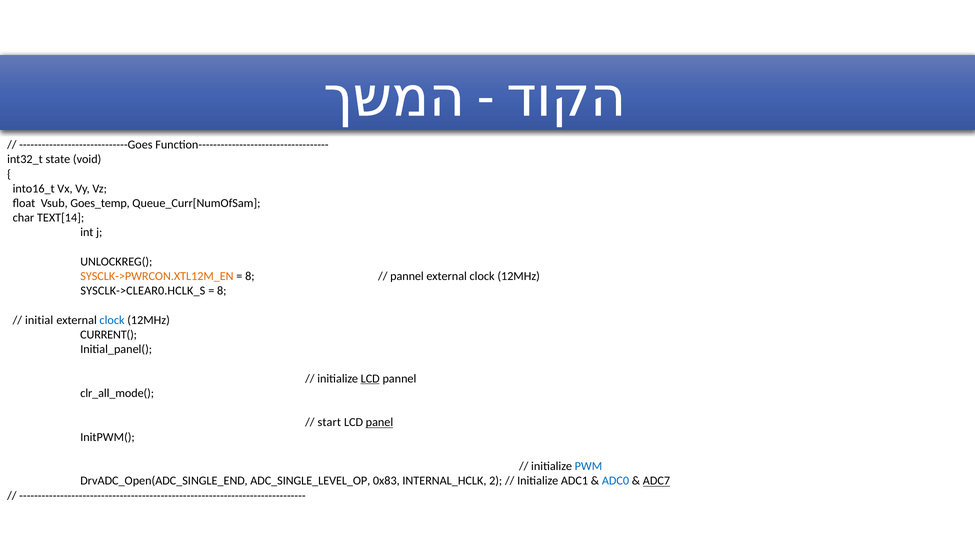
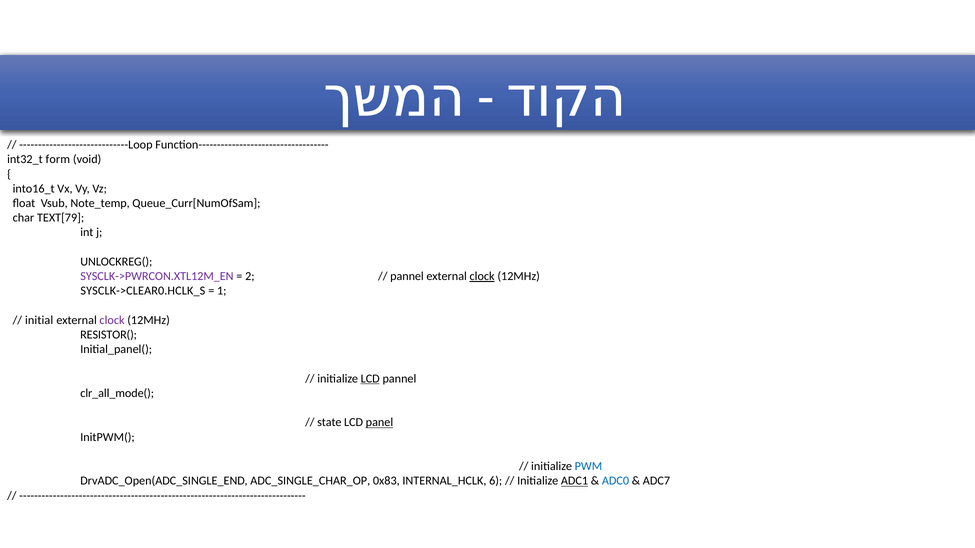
-----------------------------Goes: -----------------------------Goes -> -----------------------------Loop
state: state -> form
Goes_temp: Goes_temp -> Note_temp
TEXT[14: TEXT[14 -> TEXT[79
SYSCLK->PWRCON.XTL12M_EN colour: orange -> purple
8 at (250, 277): 8 -> 2
clock at (482, 277) underline: none -> present
8 at (222, 291): 8 -> 1
clock at (112, 320) colour: blue -> purple
CURRENT(: CURRENT( -> RESISTOR(
start: start -> state
ADC_SINGLE_LEVEL_OP: ADC_SINGLE_LEVEL_OP -> ADC_SINGLE_CHAR_OP
2: 2 -> 6
ADC1 underline: none -> present
ADC7 underline: present -> none
